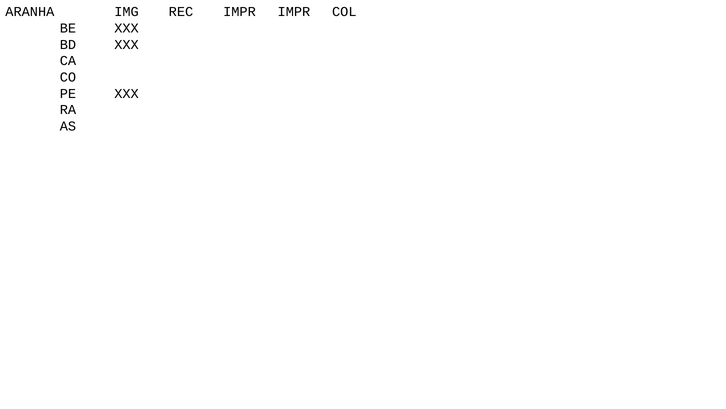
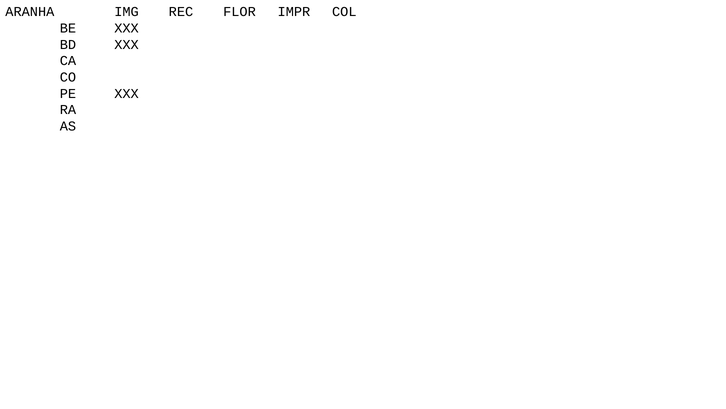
REC IMPR: IMPR -> FLOR
